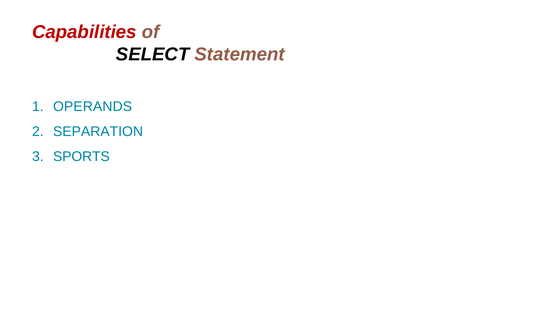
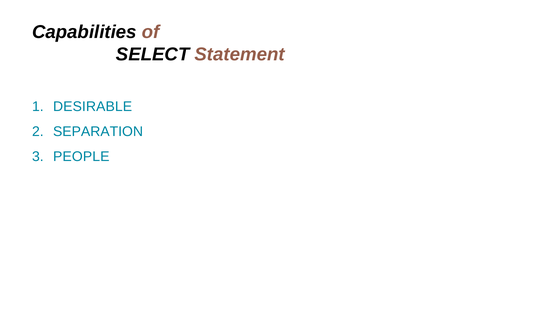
Capabilities colour: red -> black
OPERANDS: OPERANDS -> DESIRABLE
SPORTS: SPORTS -> PEOPLE
